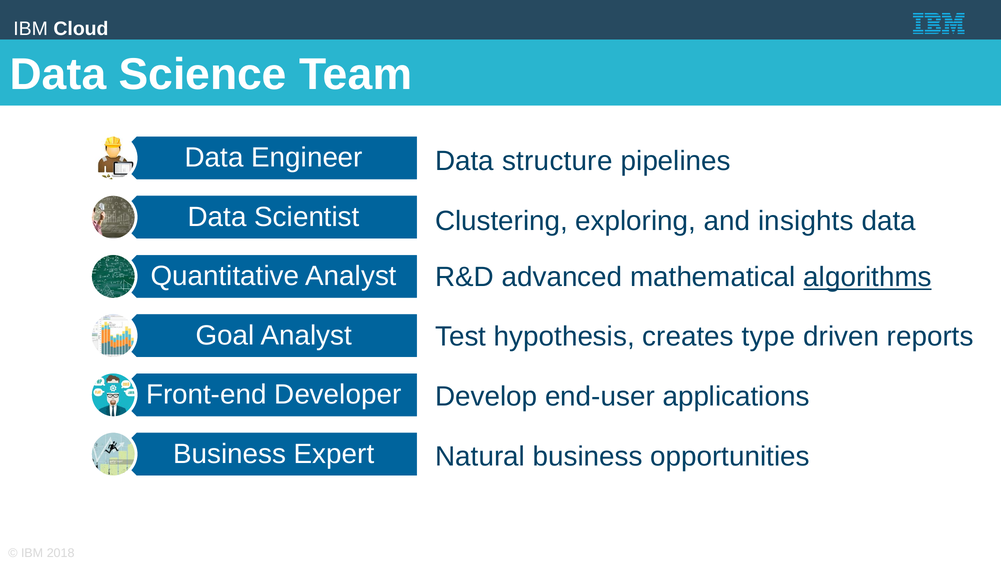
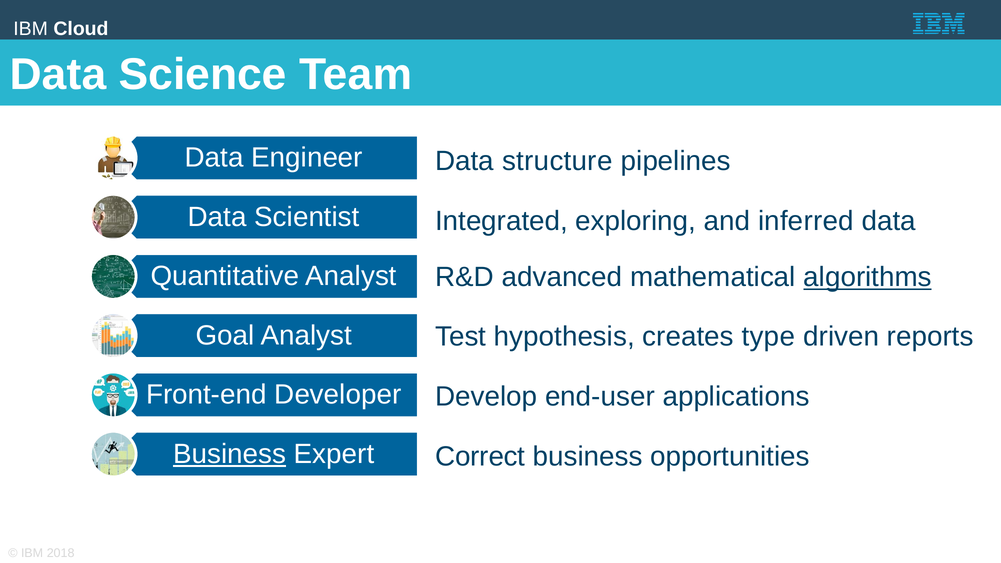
Clustering: Clustering -> Integrated
insights: insights -> inferred
Business at (230, 454) underline: none -> present
Natural: Natural -> Correct
